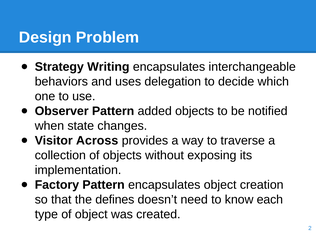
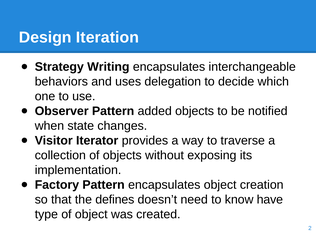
Problem: Problem -> Iteration
Across: Across -> Iterator
each: each -> have
